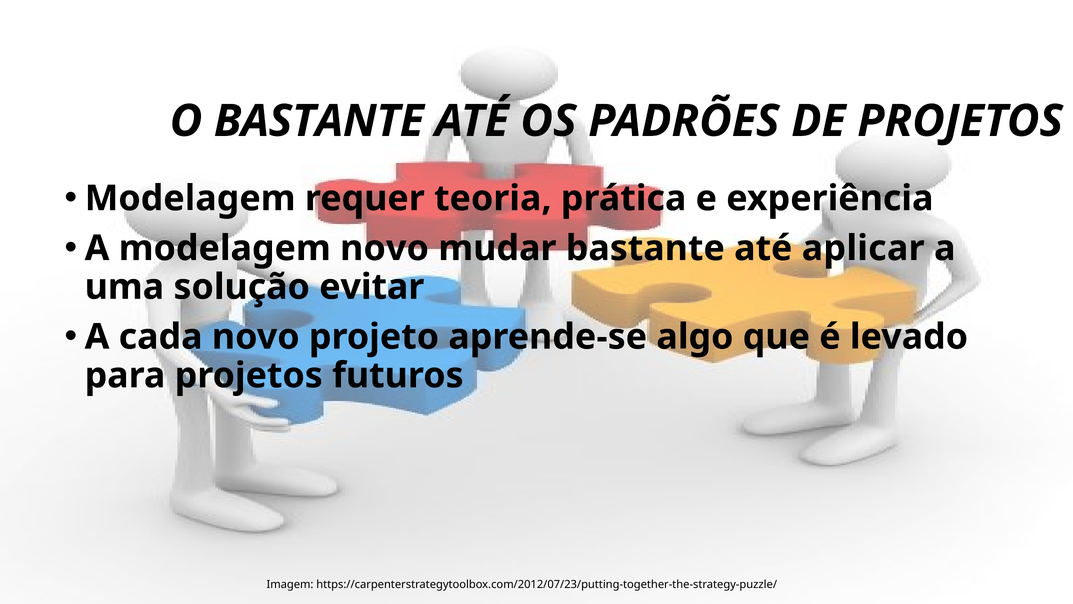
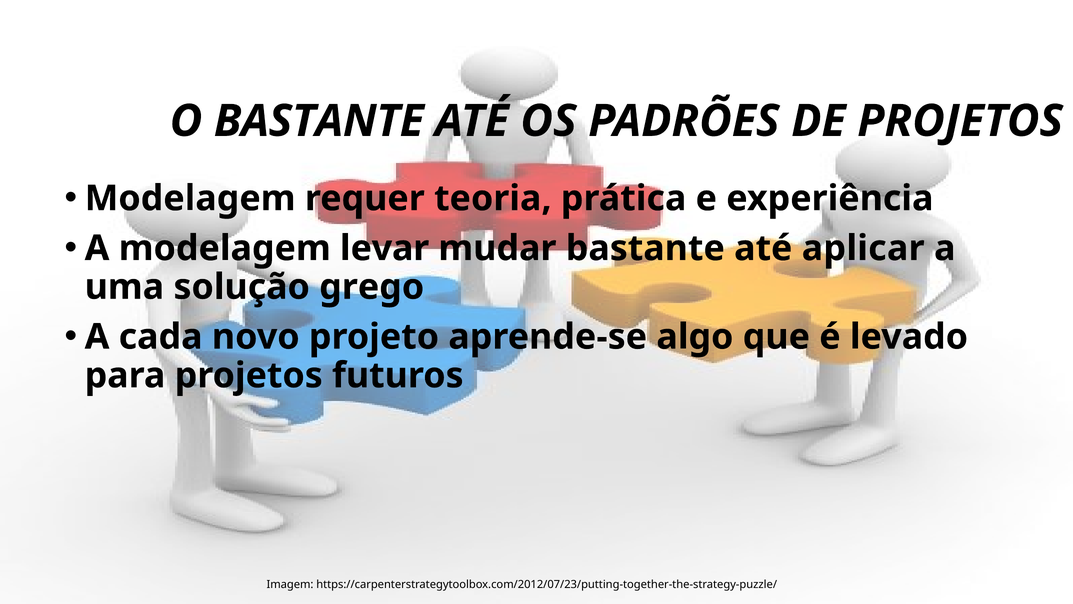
modelagem novo: novo -> levar
evitar: evitar -> grego
